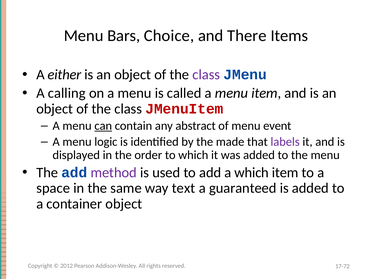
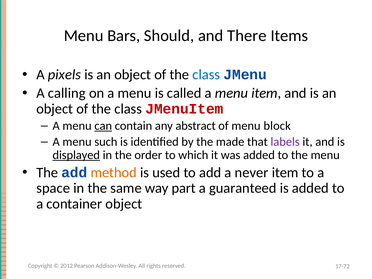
Choice: Choice -> Should
either: either -> pixels
class at (206, 75) colour: purple -> blue
event: event -> block
logic: logic -> such
displayed underline: none -> present
method colour: purple -> orange
a which: which -> never
text: text -> part
